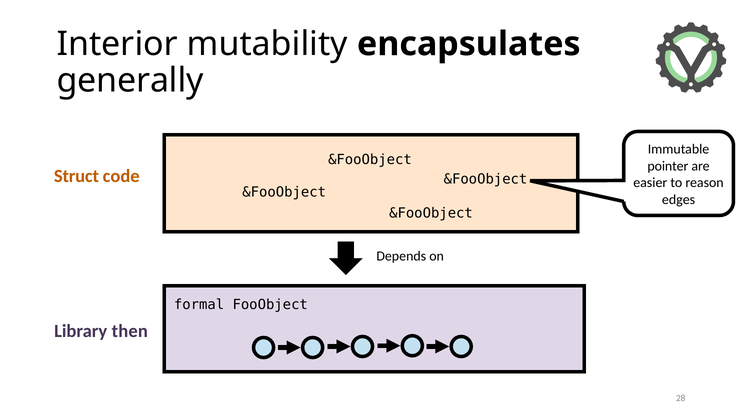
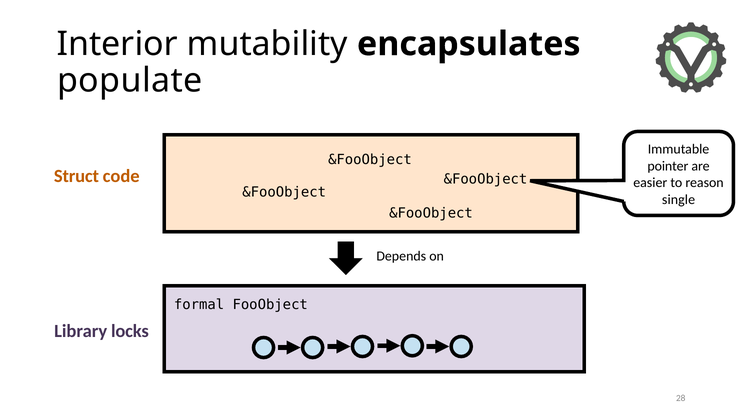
generally: generally -> populate
edges: edges -> single
then: then -> locks
